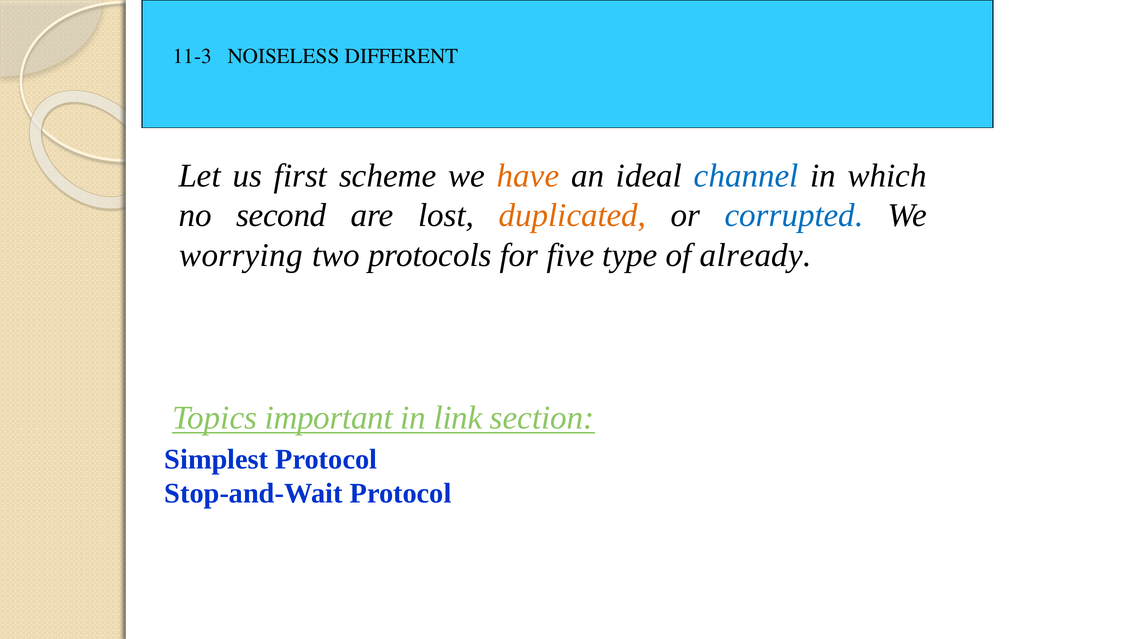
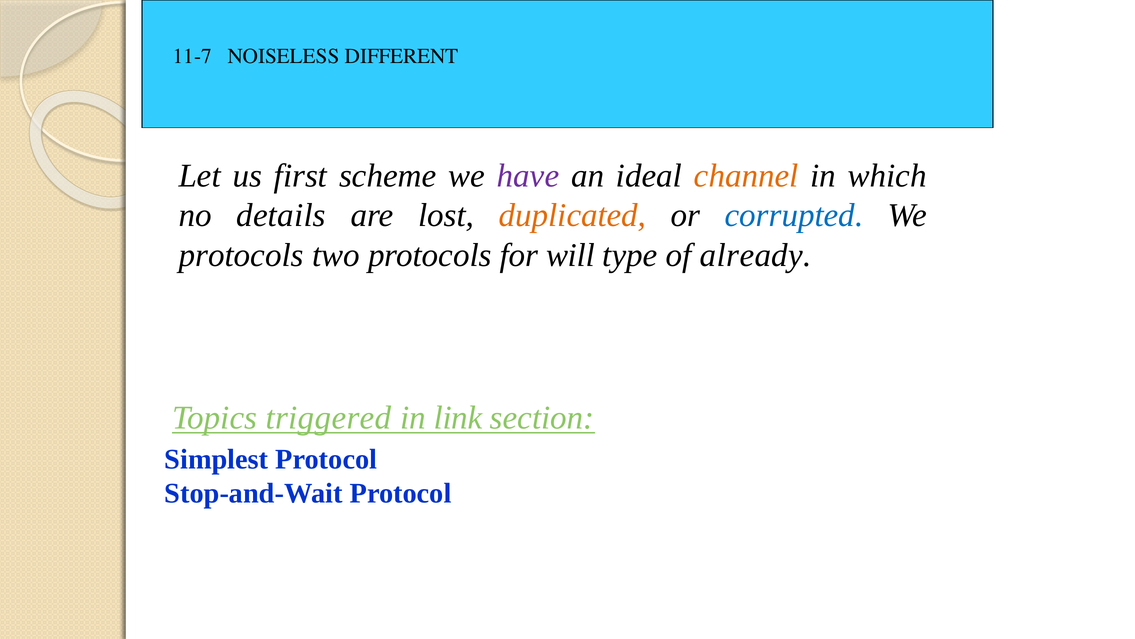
11-3: 11-3 -> 11-7
have colour: orange -> purple
channel colour: blue -> orange
second: second -> details
worrying at (241, 255): worrying -> protocols
five: five -> will
important: important -> triggered
